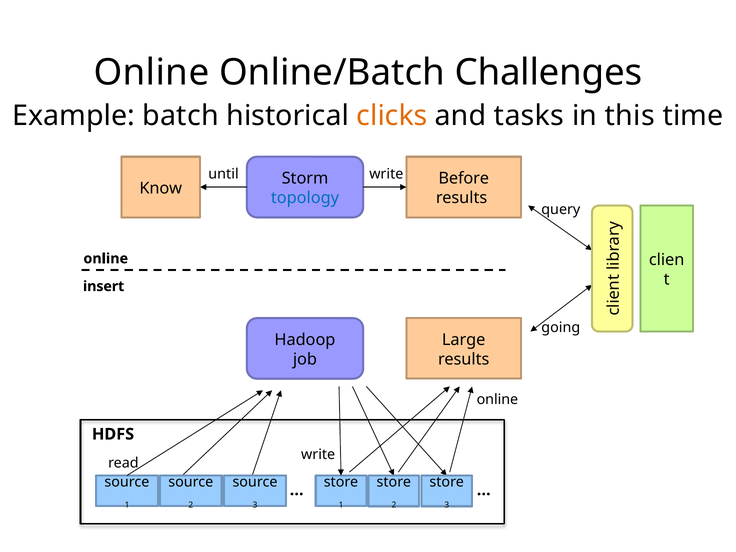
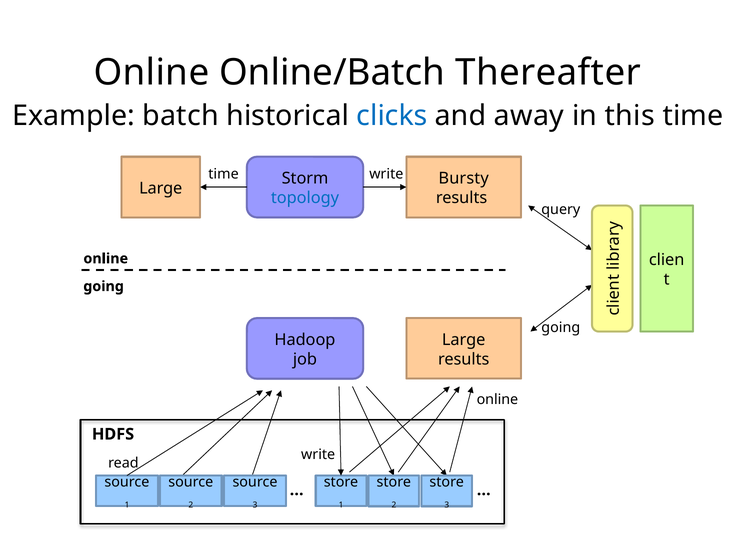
Challenges: Challenges -> Thereafter
clicks colour: orange -> blue
tasks: tasks -> away
until at (224, 174): until -> time
Before: Before -> Bursty
Know at (161, 188): Know -> Large
insert at (104, 286): insert -> going
